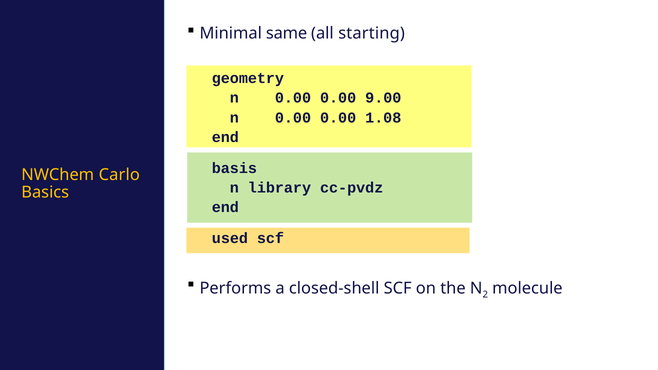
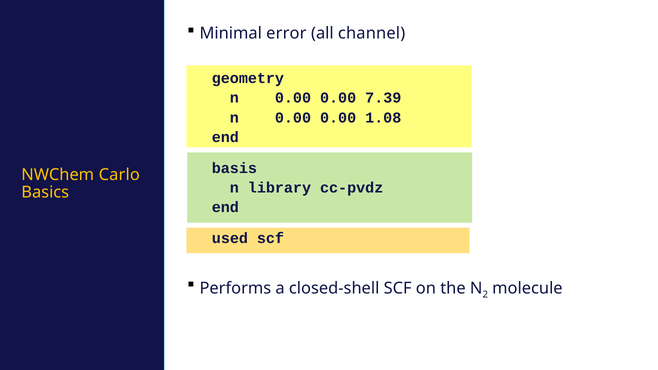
same: same -> error
starting: starting -> channel
9.00: 9.00 -> 7.39
